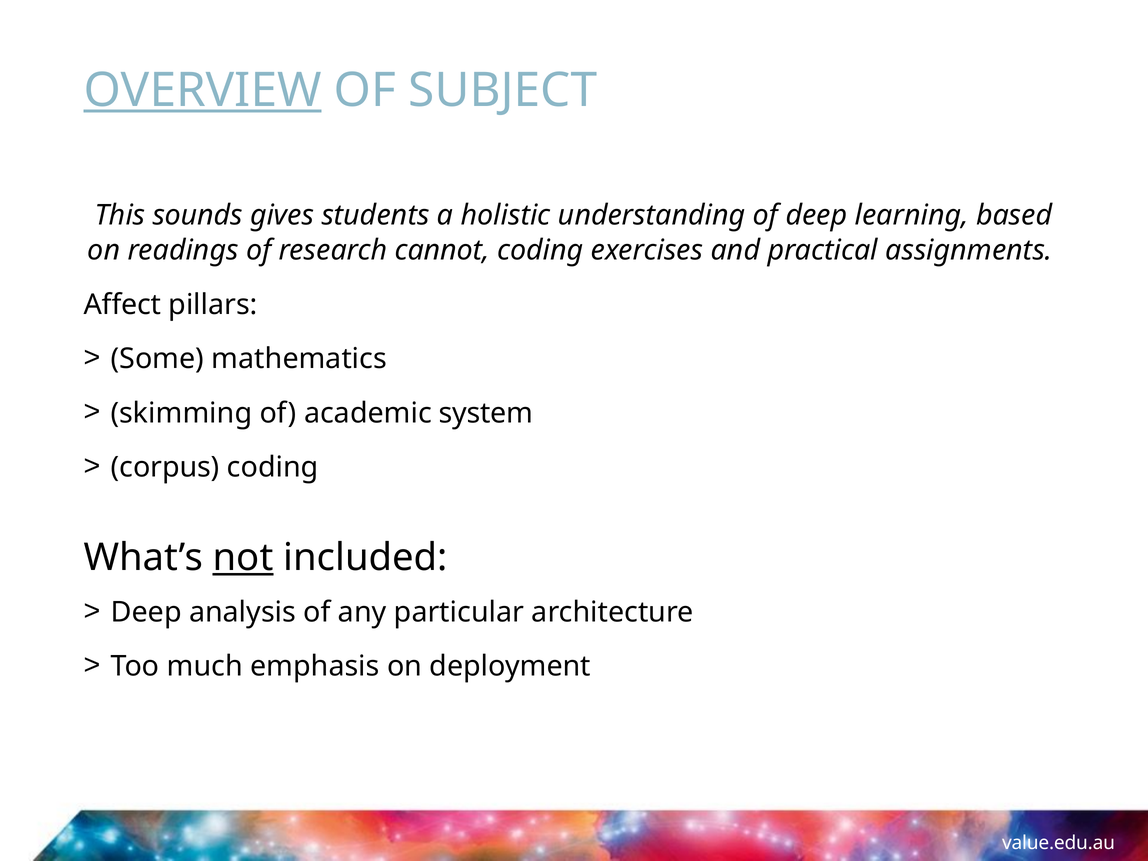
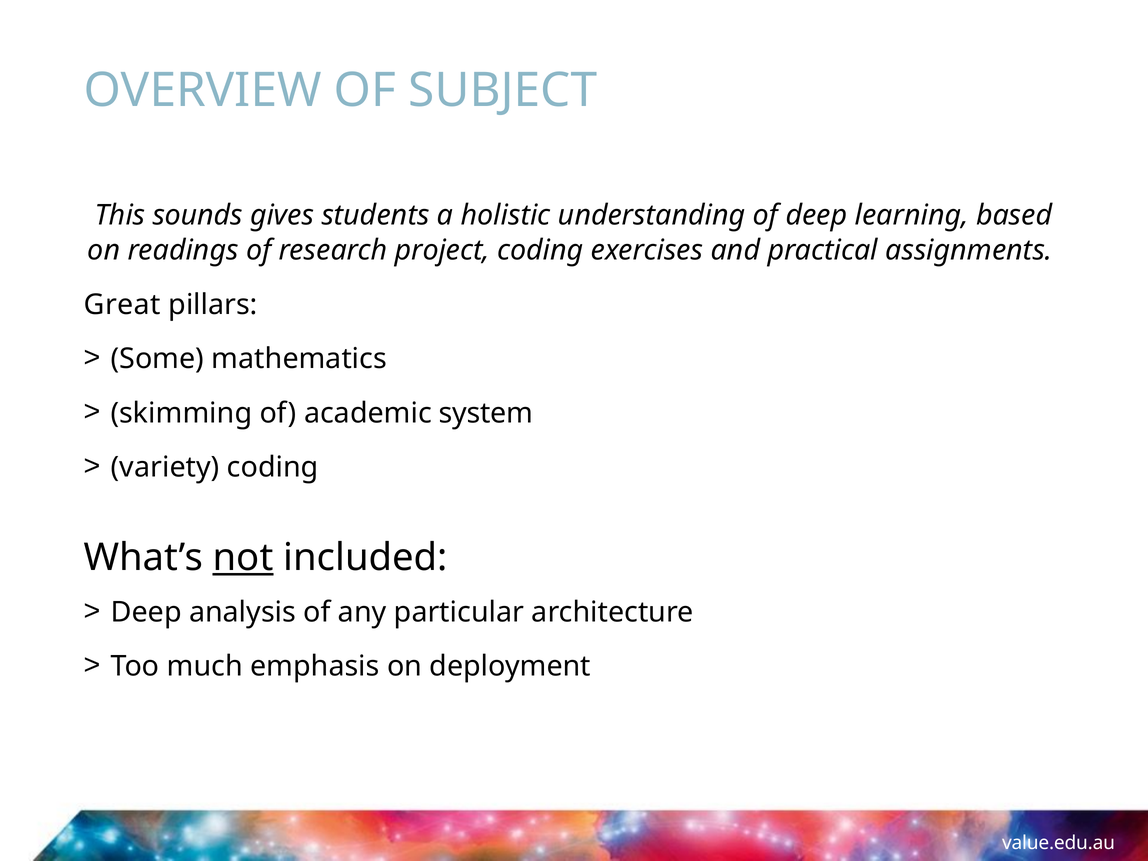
OVERVIEW underline: present -> none
cannot: cannot -> project
Affect: Affect -> Great
corpus: corpus -> variety
